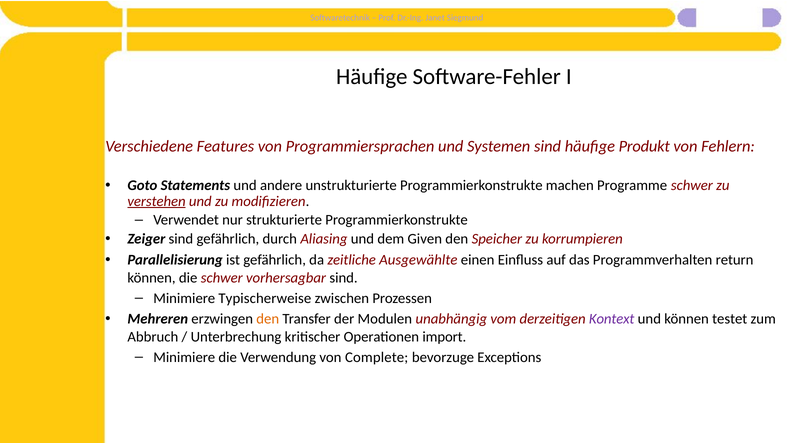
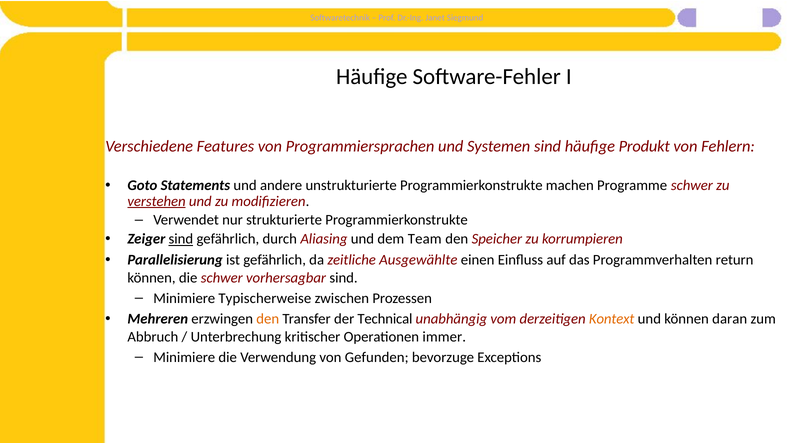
sind at (181, 239) underline: none -> present
Given: Given -> Team
Modulen: Modulen -> Technical
Kontext colour: purple -> orange
testet: testet -> daran
import: import -> immer
Complete: Complete -> Gefunden
